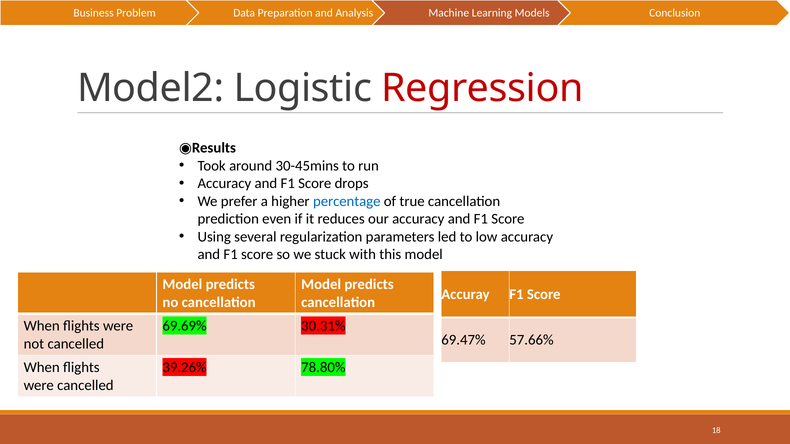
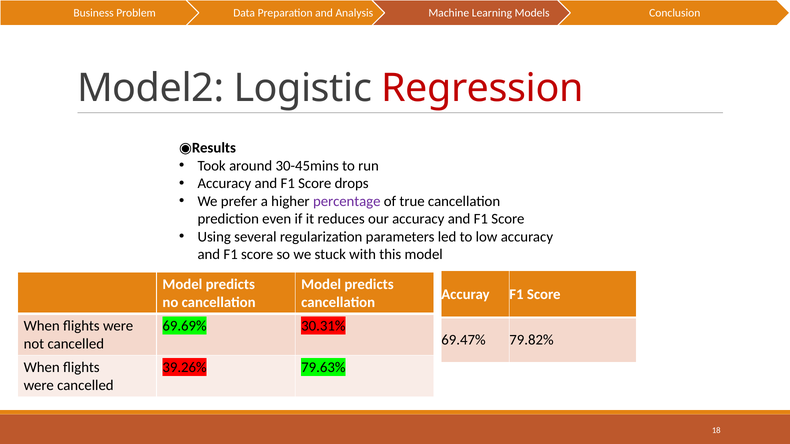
percentage colour: blue -> purple
57.66%: 57.66% -> 79.82%
78.80%: 78.80% -> 79.63%
